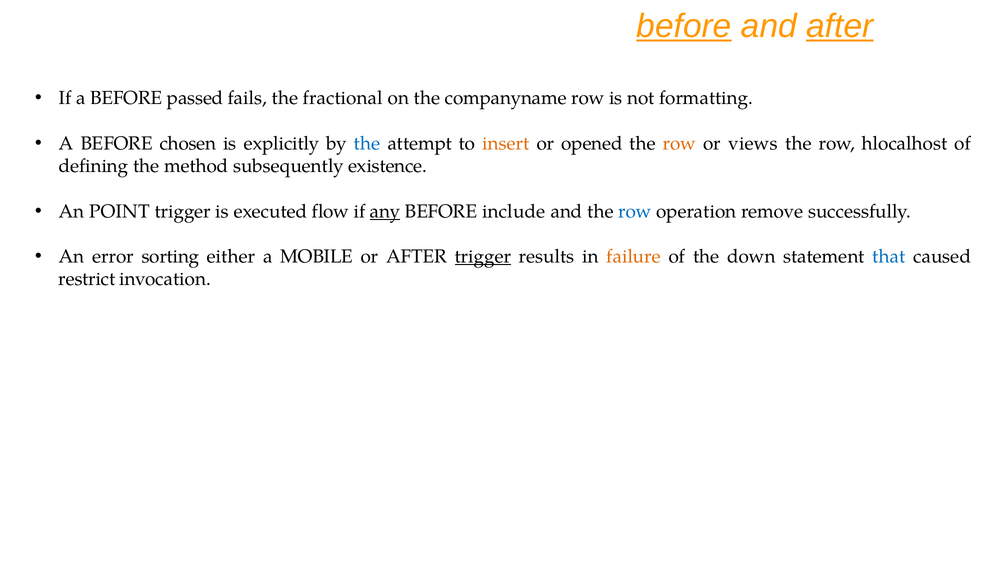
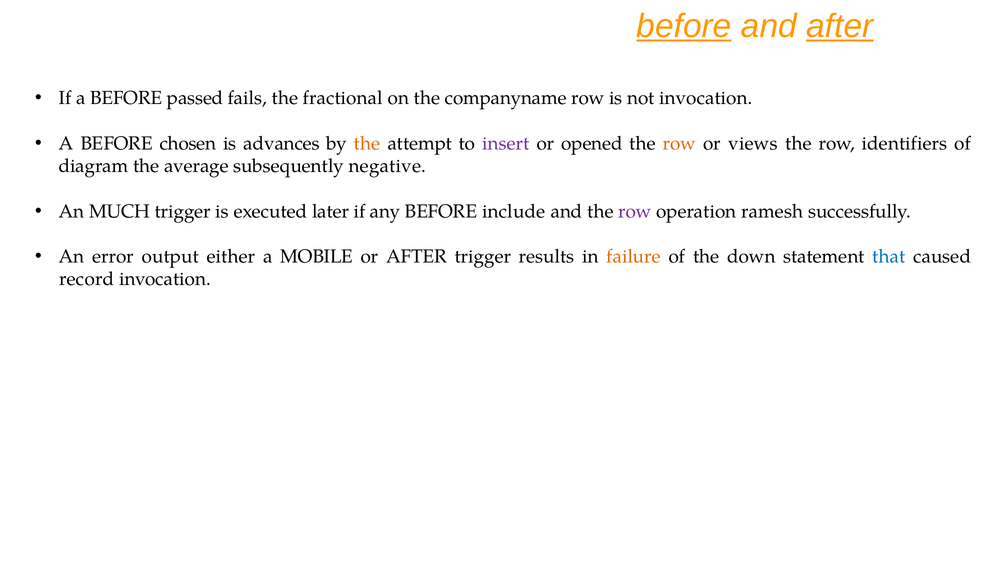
not formatting: formatting -> invocation
explicitly: explicitly -> advances
the at (367, 143) colour: blue -> orange
insert colour: orange -> purple
hlocalhost: hlocalhost -> identifiers
defining: defining -> diagram
method: method -> average
existence: existence -> negative
POINT: POINT -> MUCH
flow: flow -> later
any underline: present -> none
row at (635, 211) colour: blue -> purple
remove: remove -> ramesh
sorting: sorting -> output
trigger at (483, 257) underline: present -> none
restrict: restrict -> record
